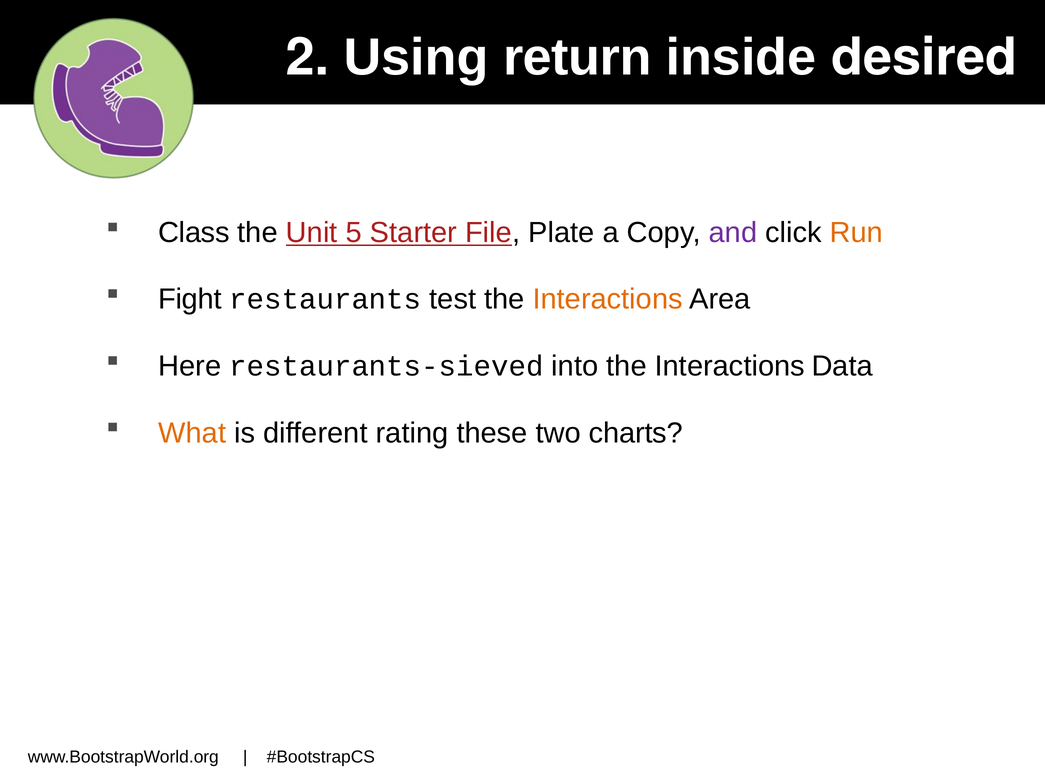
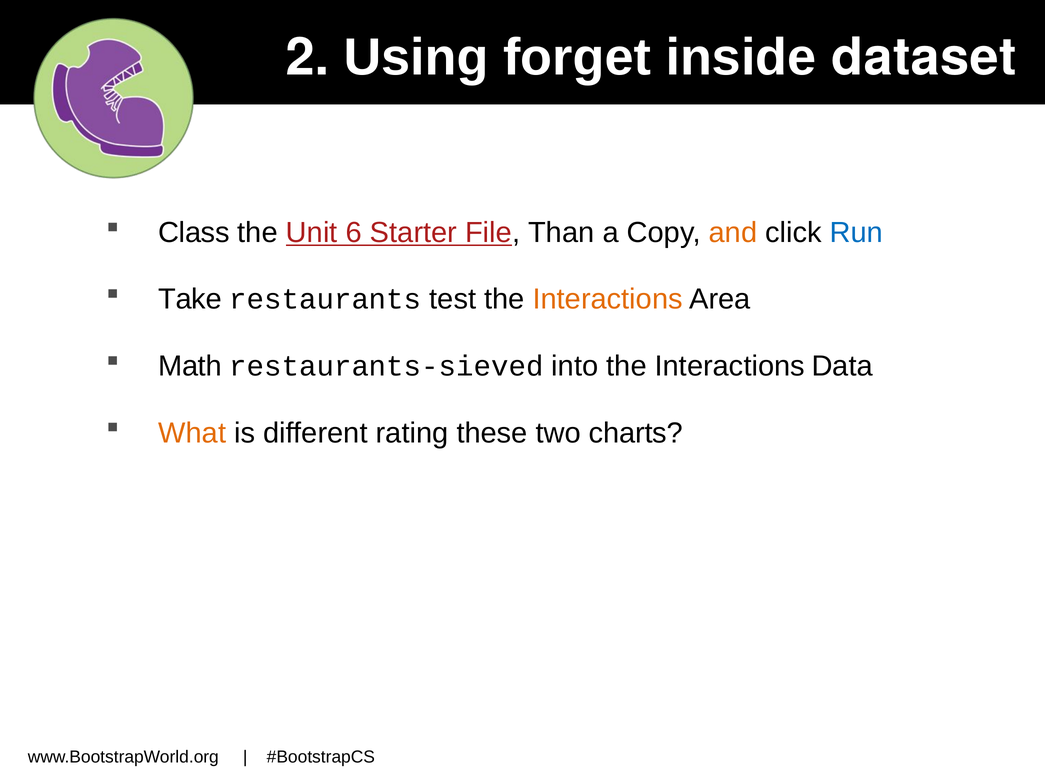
return: return -> forget
desired: desired -> dataset
5: 5 -> 6
Plate: Plate -> Than
and colour: purple -> orange
Run colour: orange -> blue
Fight: Fight -> Take
Here: Here -> Math
